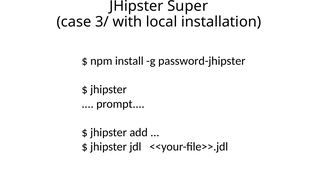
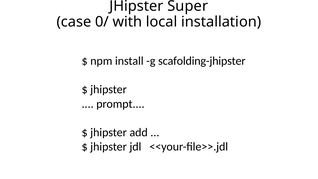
3/: 3/ -> 0/
password-jhipster: password-jhipster -> scafolding-jhipster
